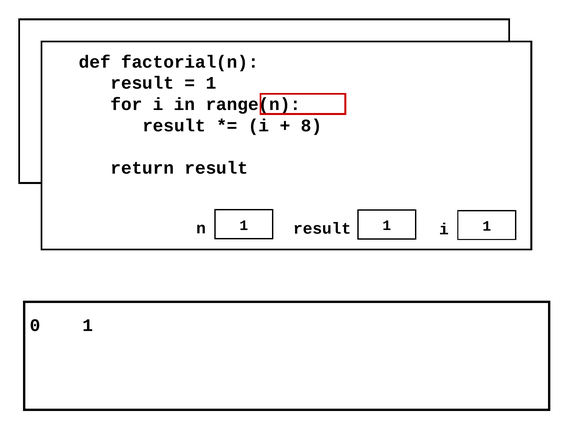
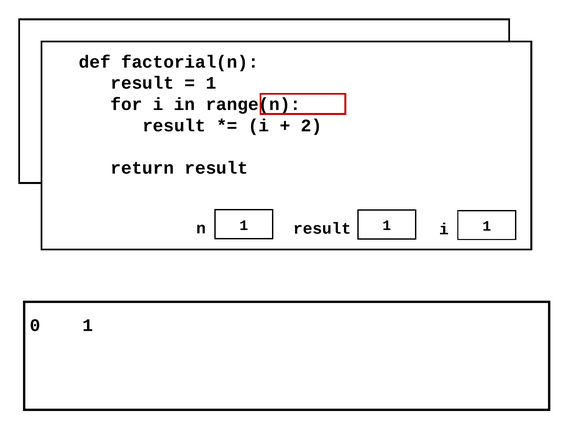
8: 8 -> 2
